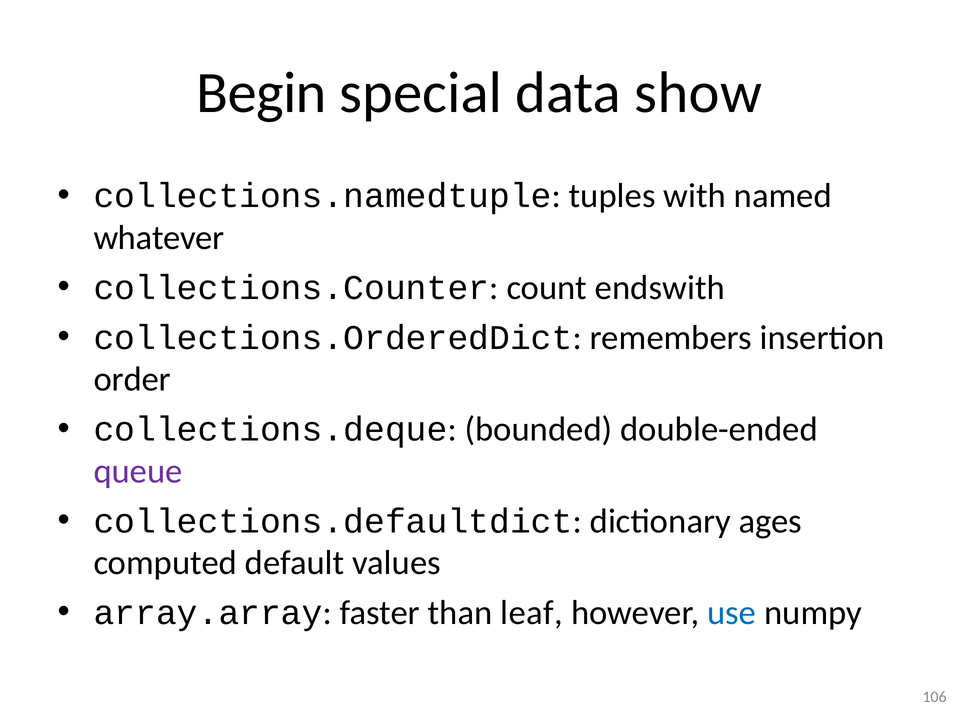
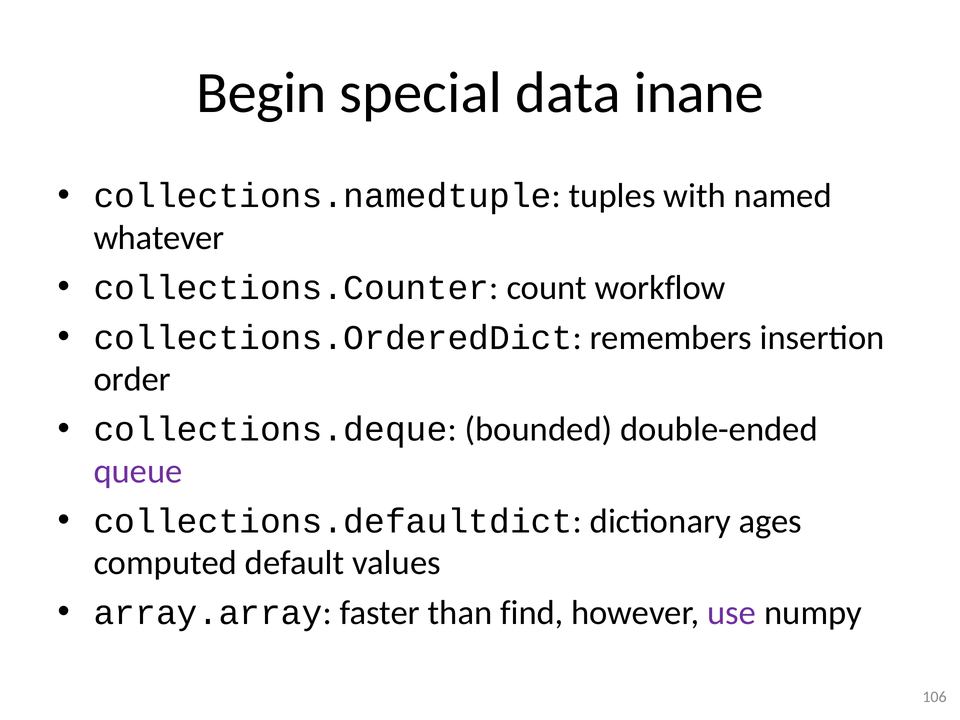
show: show -> inane
endswith: endswith -> workflow
leaf: leaf -> find
use colour: blue -> purple
